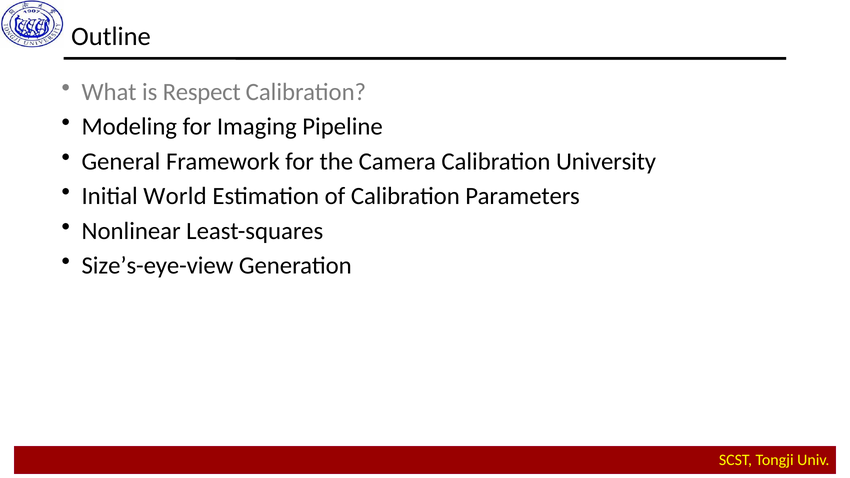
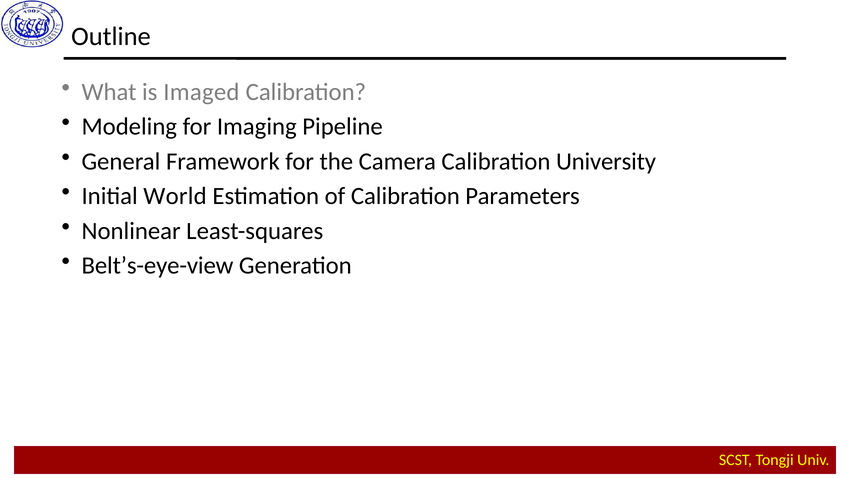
Respect: Respect -> Imaged
Size’s-eye-view: Size’s-eye-view -> Belt’s-eye-view
